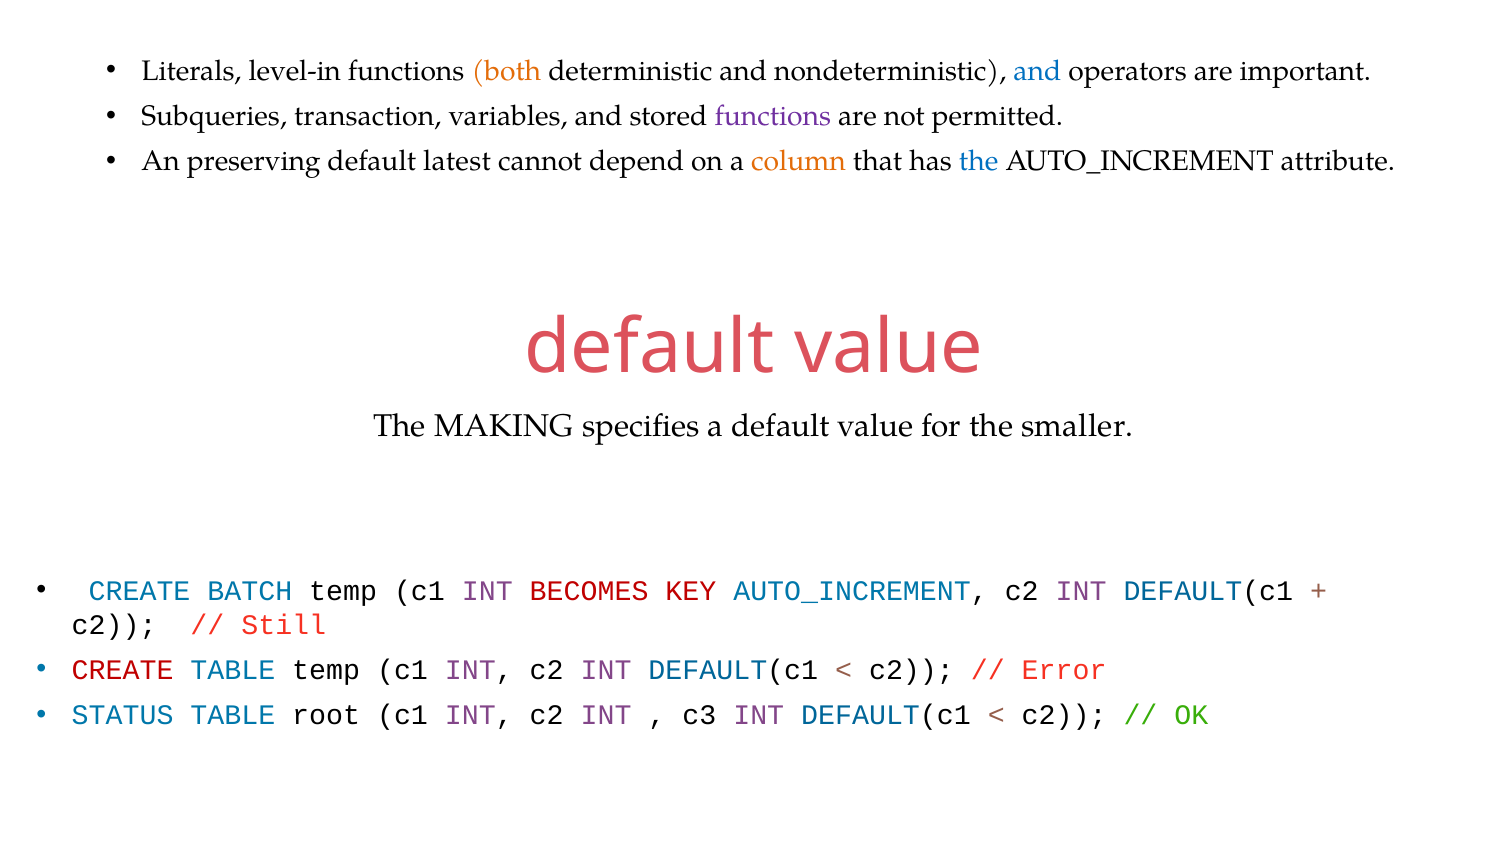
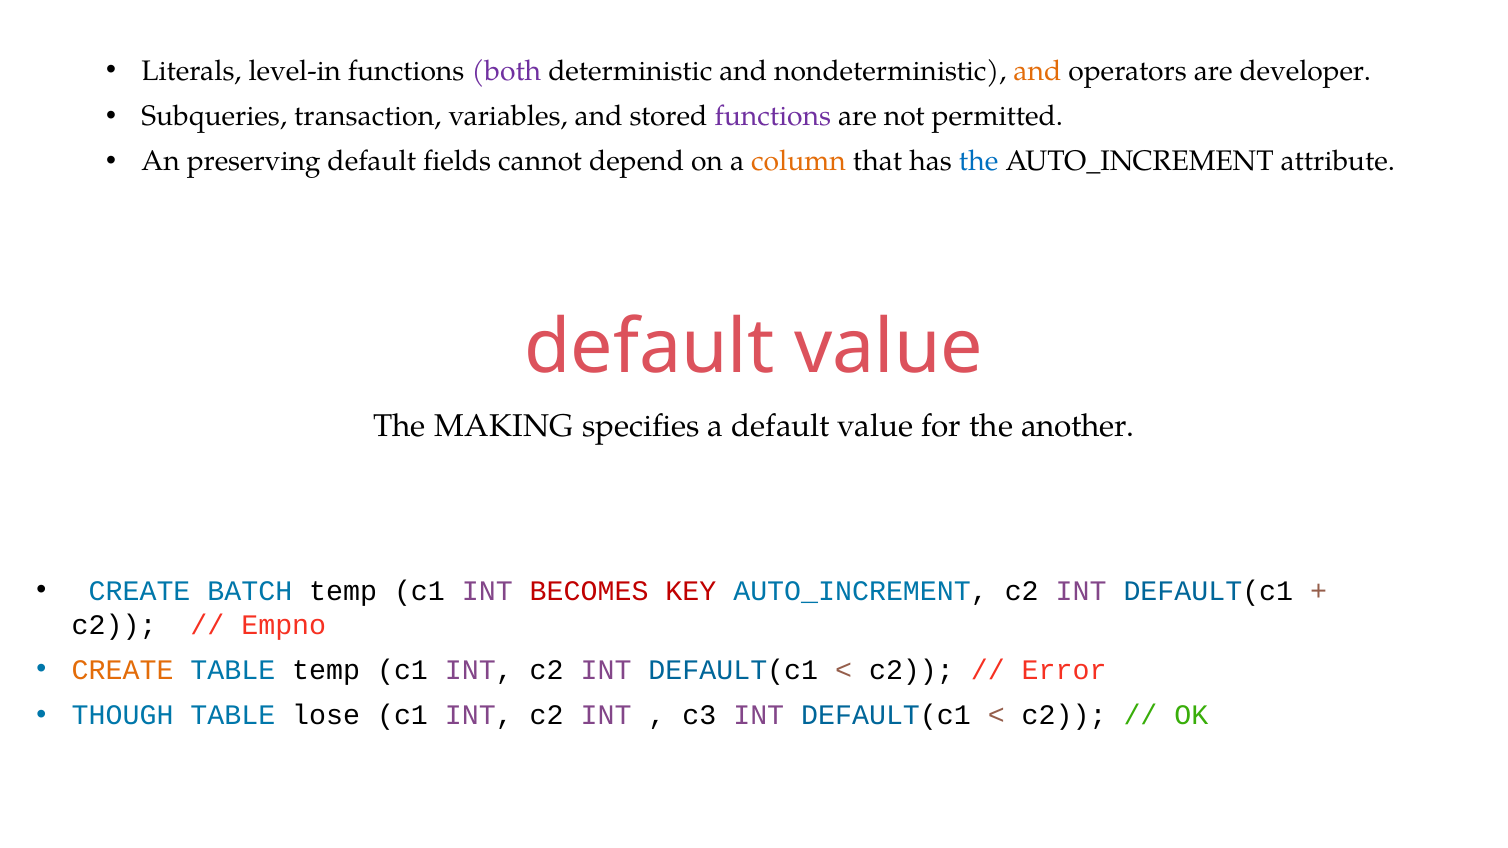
both colour: orange -> purple
and at (1037, 71) colour: blue -> orange
important: important -> developer
latest: latest -> fields
smaller: smaller -> another
Still: Still -> Empno
CREATE at (123, 670) colour: red -> orange
STATUS: STATUS -> THOUGH
root: root -> lose
